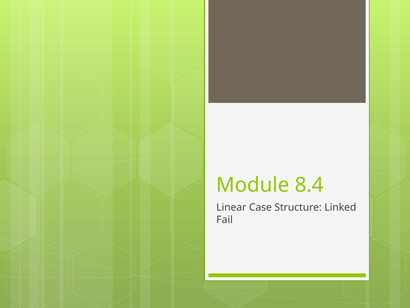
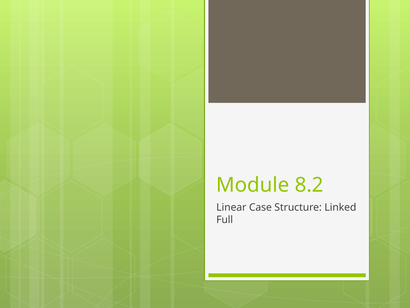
8.4: 8.4 -> 8.2
Fail: Fail -> Full
